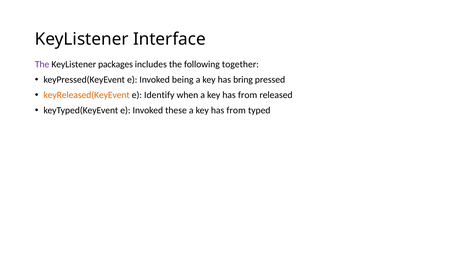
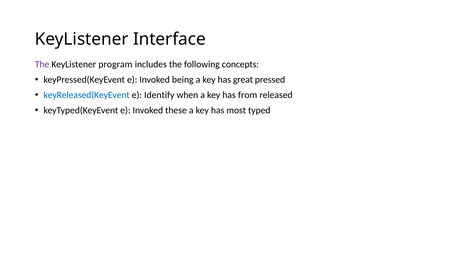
packages: packages -> program
together: together -> concepts
bring: bring -> great
keyReleased(KeyEvent colour: orange -> blue
from at (236, 110): from -> most
